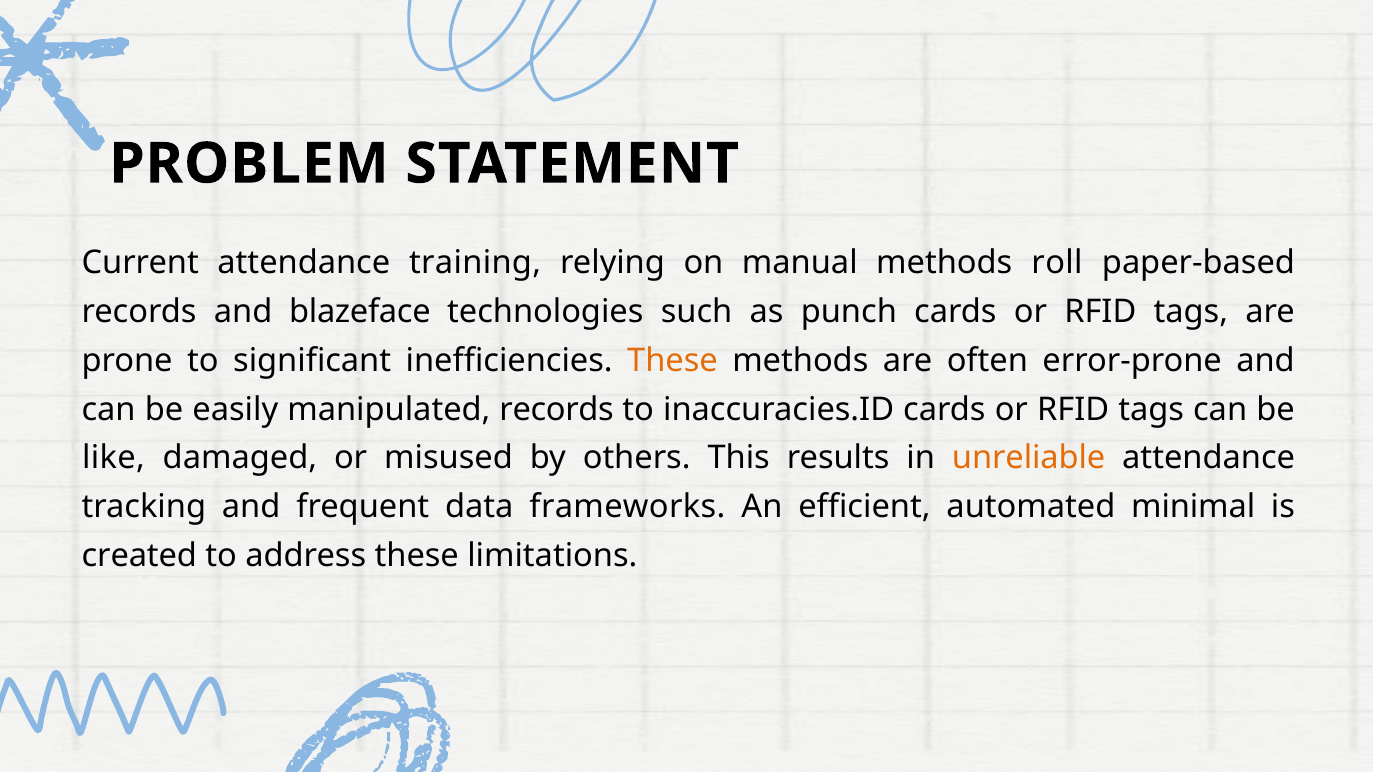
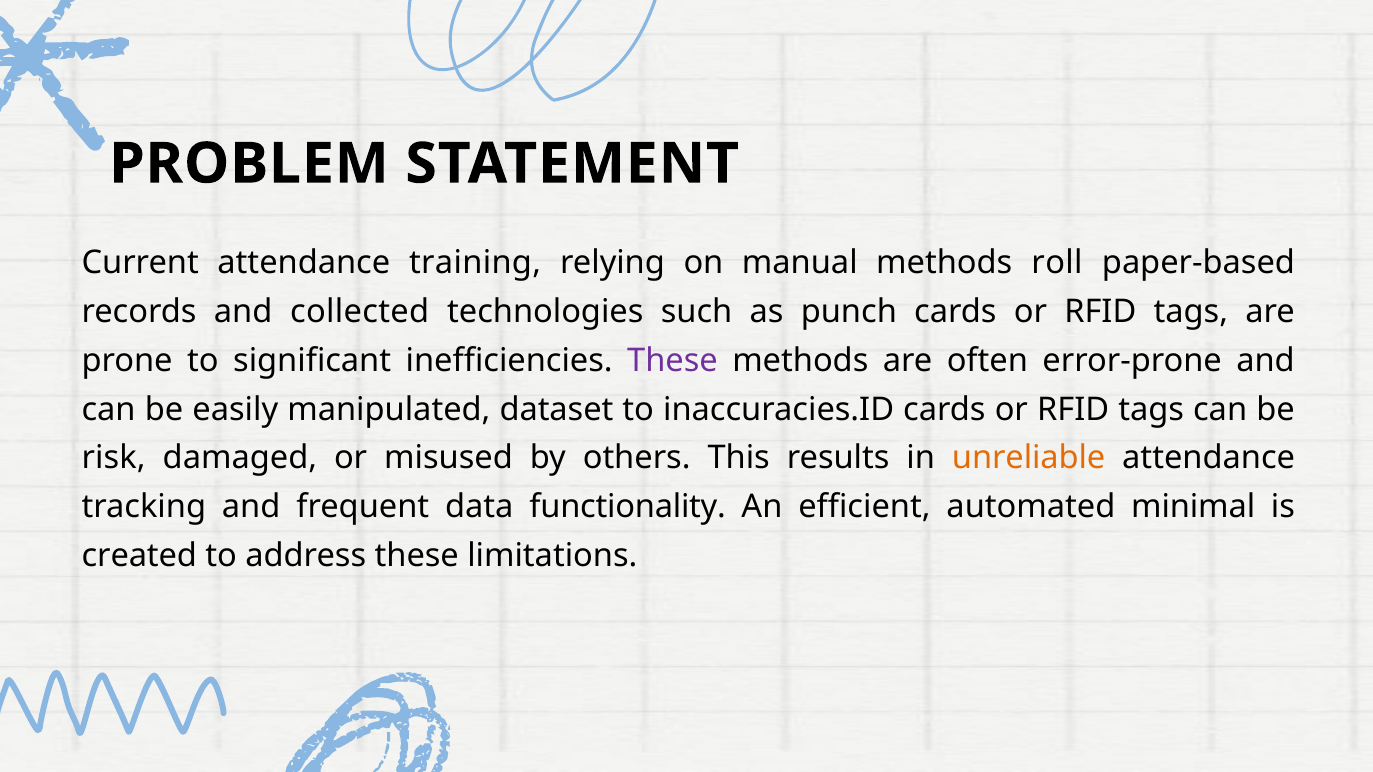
blazeface: blazeface -> collected
These at (673, 361) colour: orange -> purple
manipulated records: records -> dataset
like: like -> risk
frameworks: frameworks -> functionality
